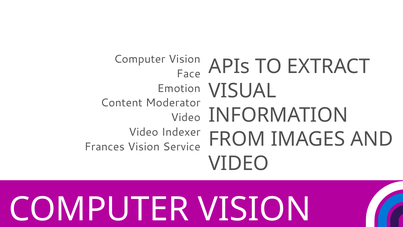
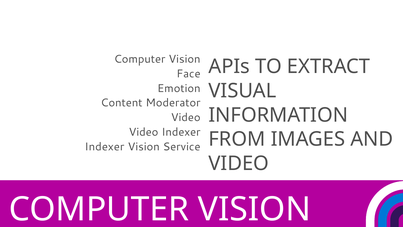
Frances at (105, 146): Frances -> Indexer
